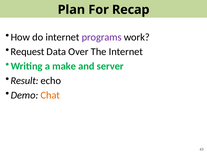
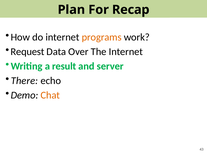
programs colour: purple -> orange
make: make -> result
Result: Result -> There
